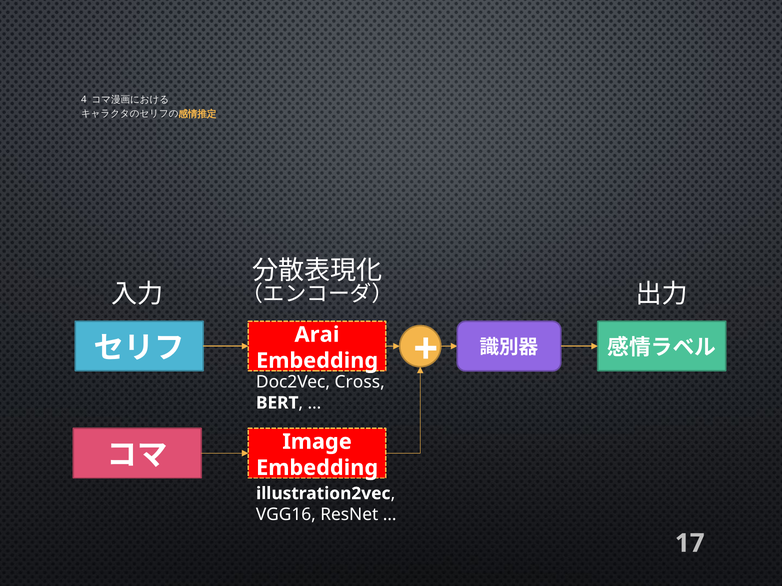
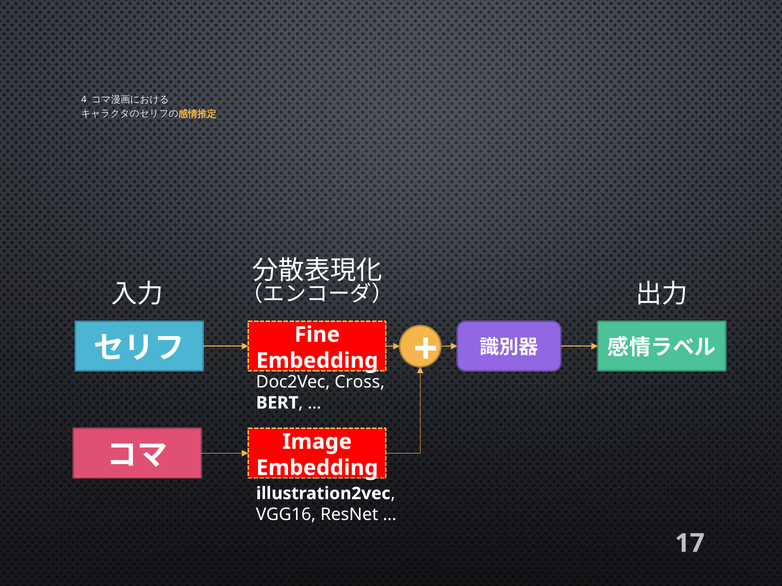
Arai: Arai -> Fine
